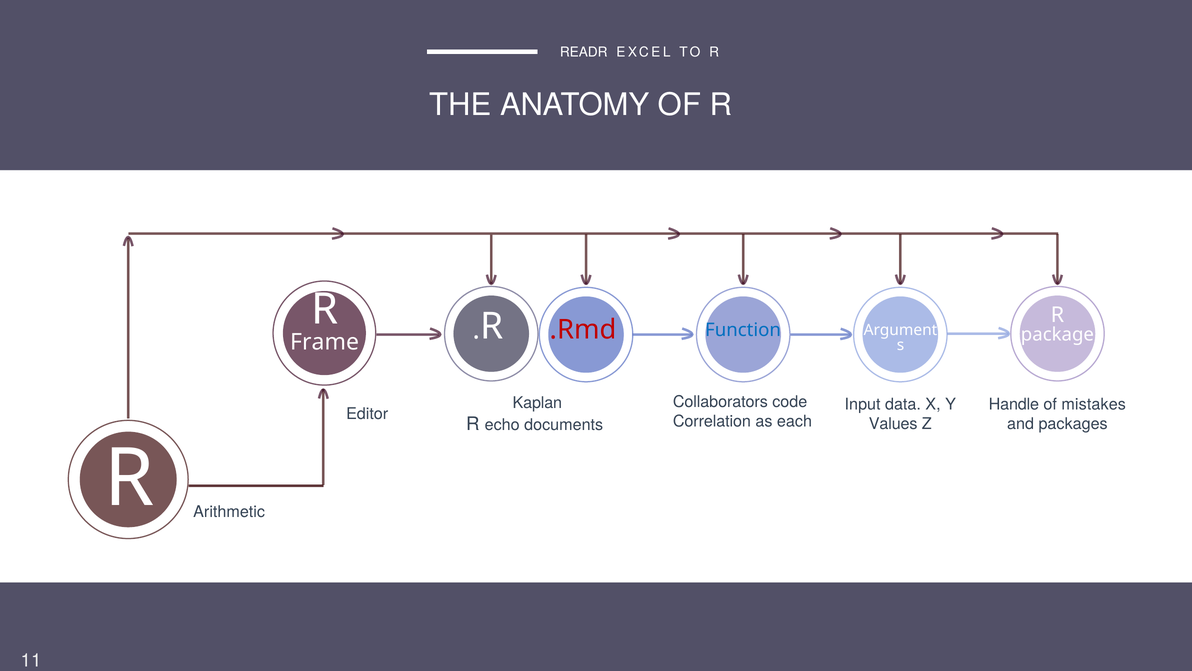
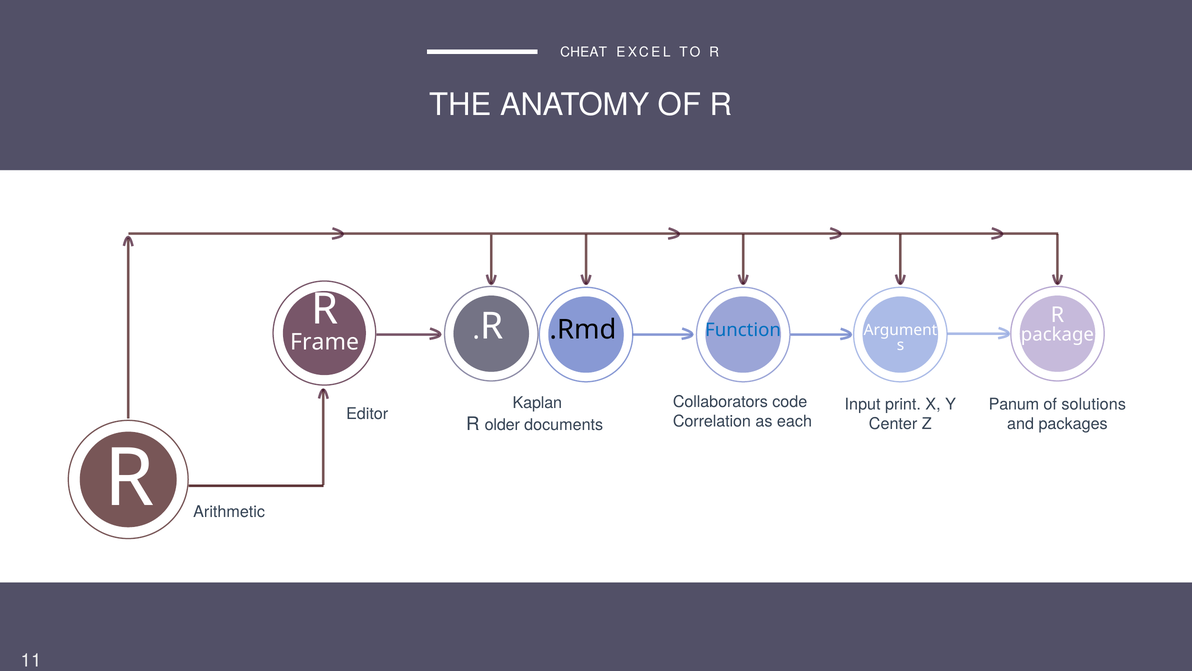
READR: READR -> CHEAT
.Rmd colour: red -> black
data: data -> print
Handle: Handle -> Panum
mistakes: mistakes -> solutions
echo: echo -> older
Values: Values -> Center
